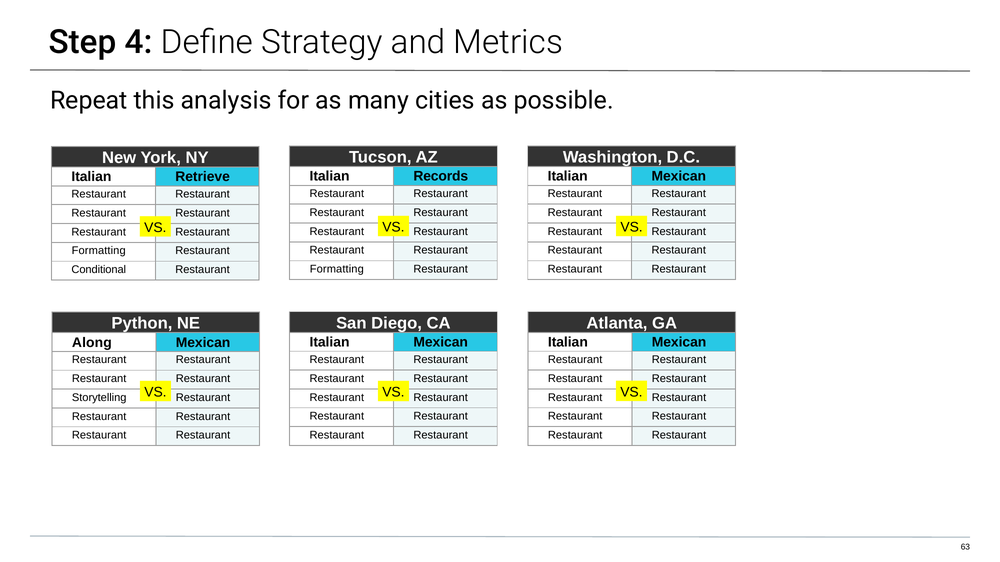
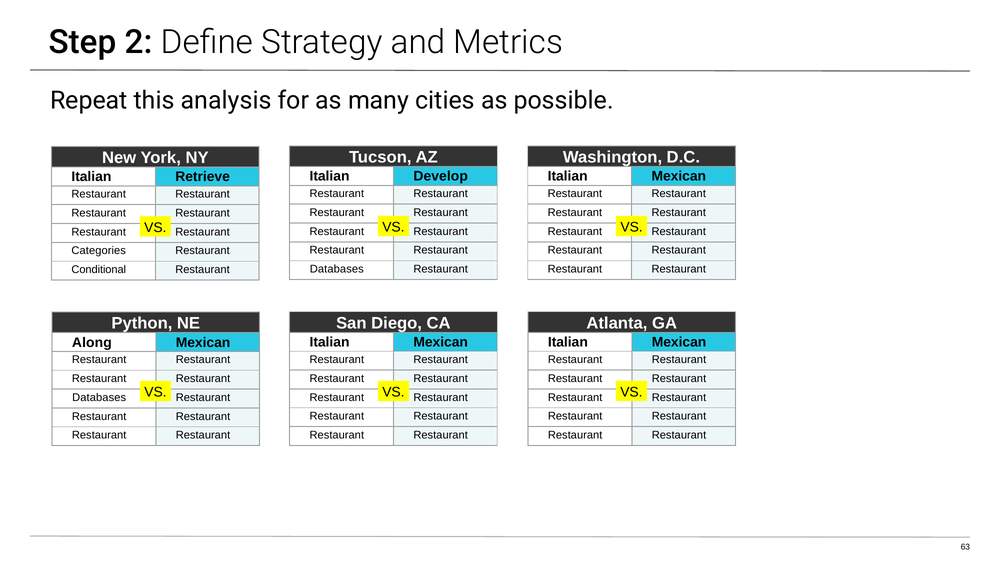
4: 4 -> 2
Records: Records -> Develop
Formatting at (99, 251): Formatting -> Categories
Formatting at (337, 269): Formatting -> Databases
Storytelling at (99, 398): Storytelling -> Databases
